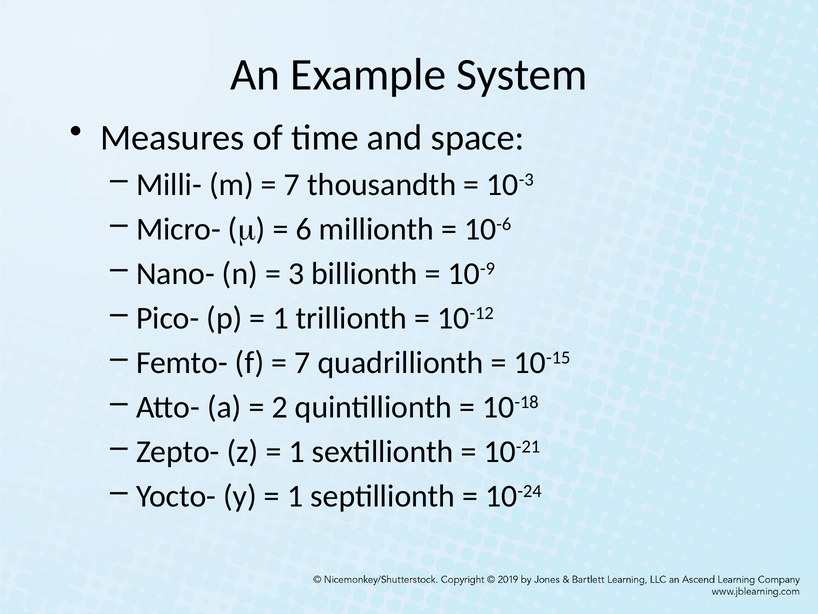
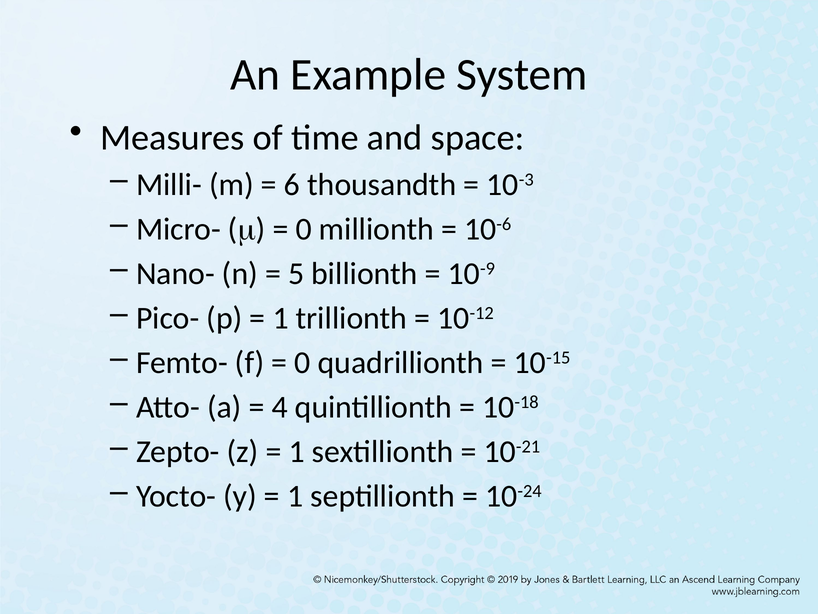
7 at (292, 184): 7 -> 6
6 at (304, 229): 6 -> 0
3: 3 -> 5
7 at (303, 362): 7 -> 0
2: 2 -> 4
